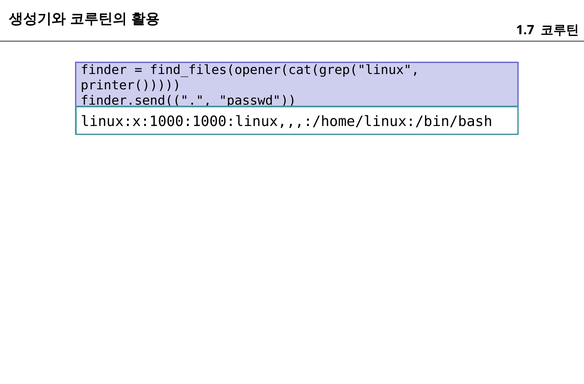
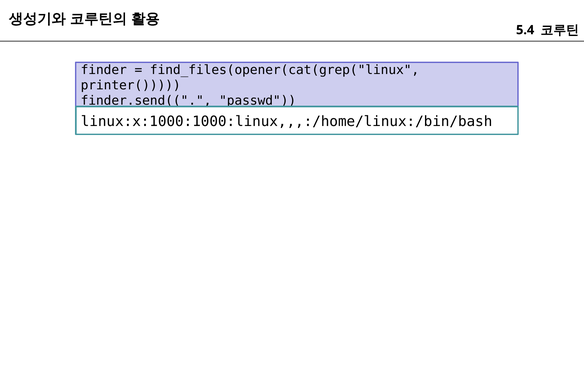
1.7: 1.7 -> 5.4
